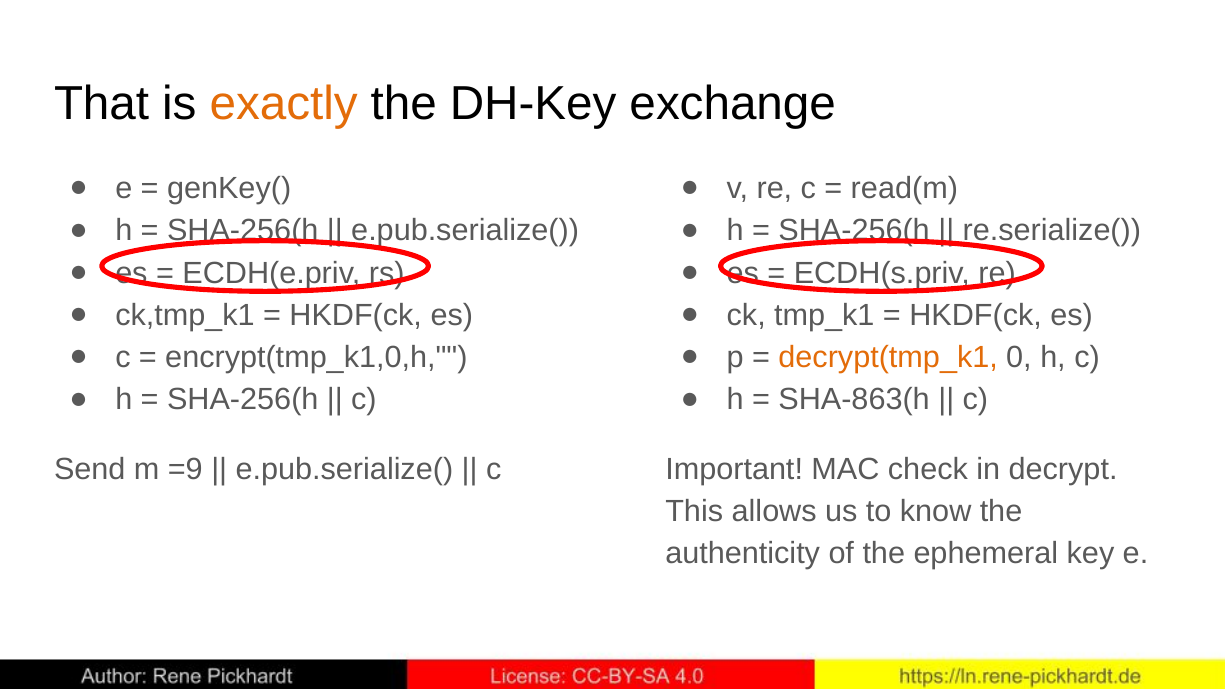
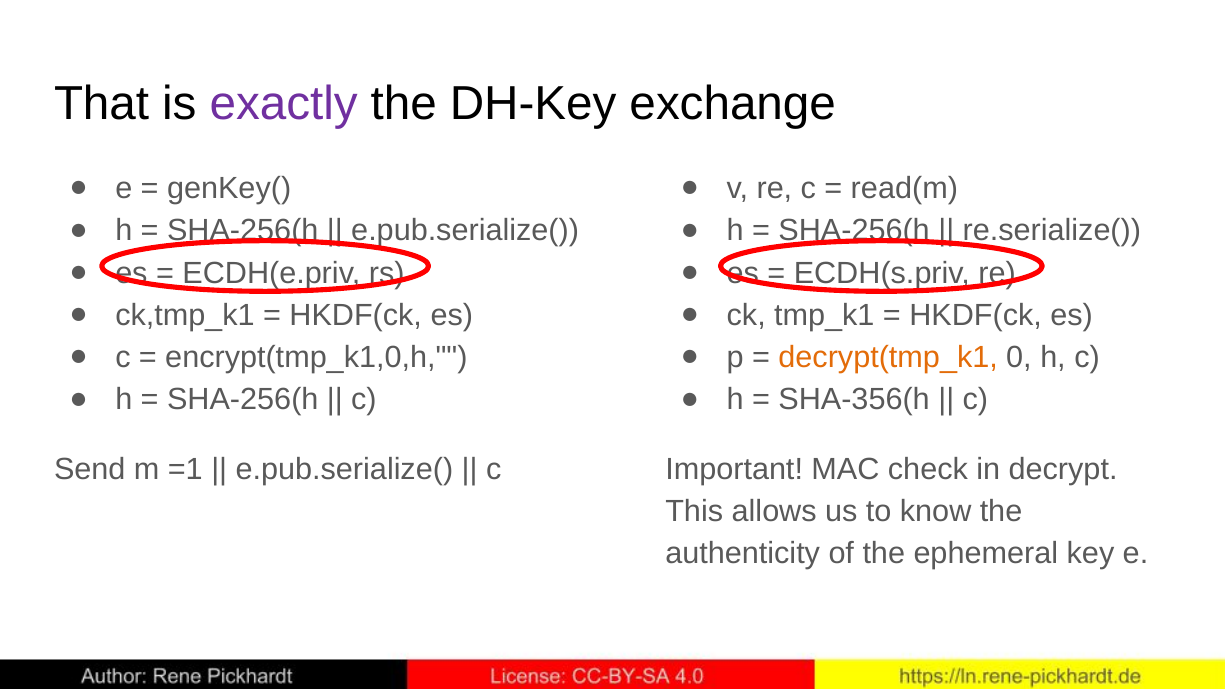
exactly colour: orange -> purple
SHA-863(h: SHA-863(h -> SHA-356(h
=9: =9 -> =1
